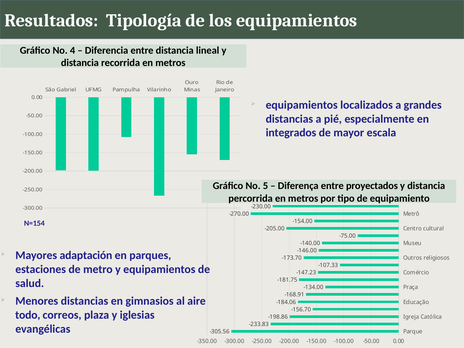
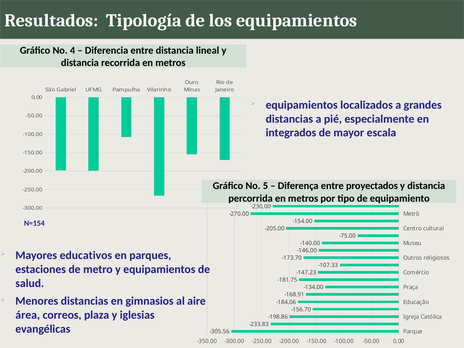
adaptación: adaptación -> educativos
todo: todo -> área
